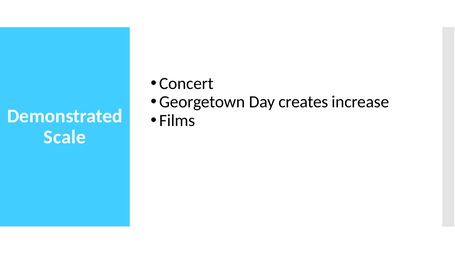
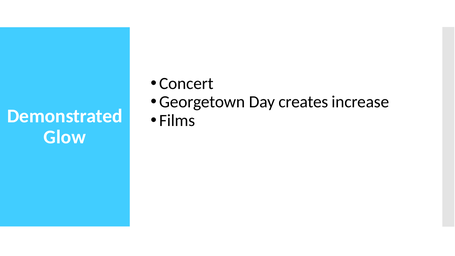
Scale: Scale -> Glow
